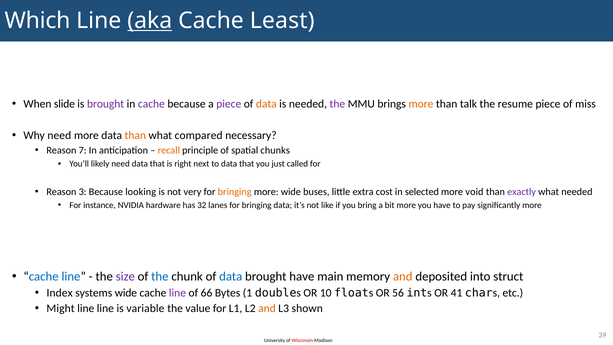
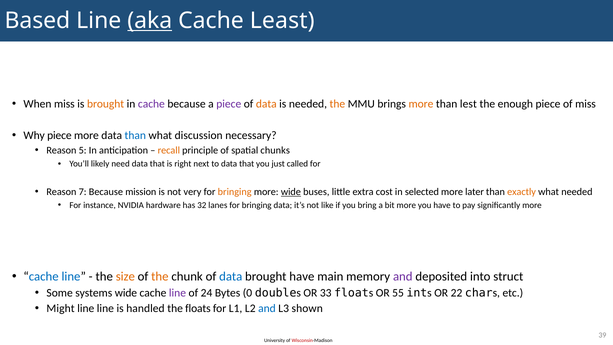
Which: Which -> Based
When slide: slide -> miss
brought at (106, 104) colour: purple -> orange
the at (337, 104) colour: purple -> orange
talk: talk -> lest
resume: resume -> enough
Why need: need -> piece
than at (135, 135) colour: orange -> blue
compared: compared -> discussion
7: 7 -> 5
3: 3 -> 7
looking: looking -> mission
wide at (291, 192) underline: none -> present
void: void -> later
exactly colour: purple -> orange
size colour: purple -> orange
the at (160, 276) colour: blue -> orange
and at (403, 276) colour: orange -> purple
Index: Index -> Some
66: 66 -> 24
1: 1 -> 0
10: 10 -> 33
56: 56 -> 55
41: 41 -> 22
variable: variable -> handled
the value: value -> floats
and at (267, 308) colour: orange -> blue
